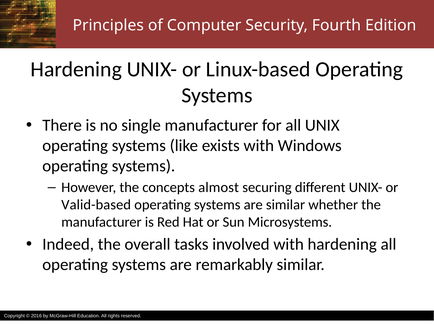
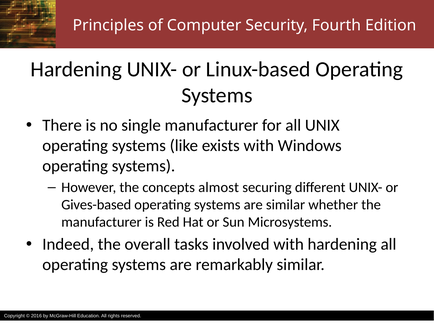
Valid-based: Valid-based -> Gives-based
